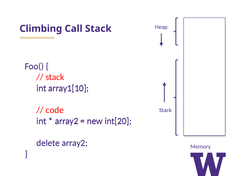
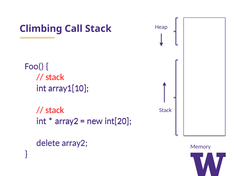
code at (55, 110): code -> stack
